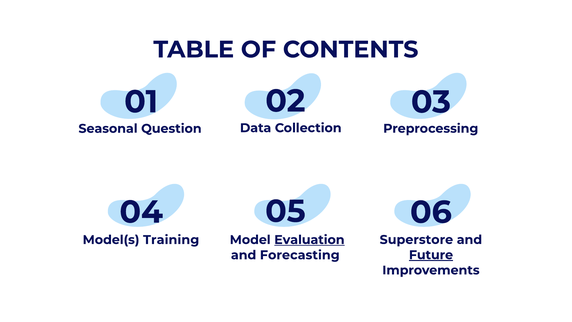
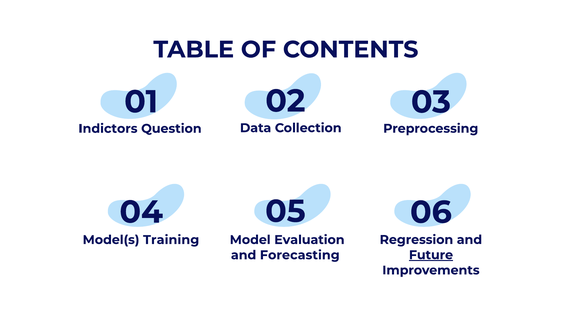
Seasonal: Seasonal -> Indictors
Superstore: Superstore -> Regression
Evaluation underline: present -> none
